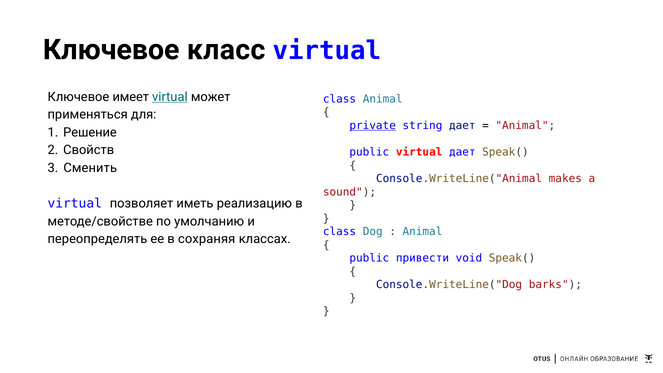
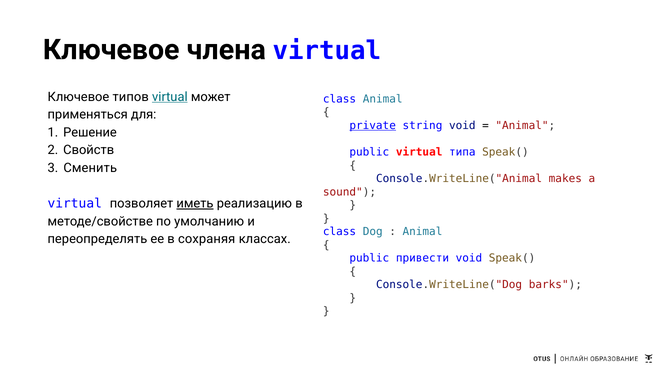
класс: класс -> члена
имеет: имеет -> типов
string дает: дает -> void
virtual дает: дает -> типа
иметь underline: none -> present
